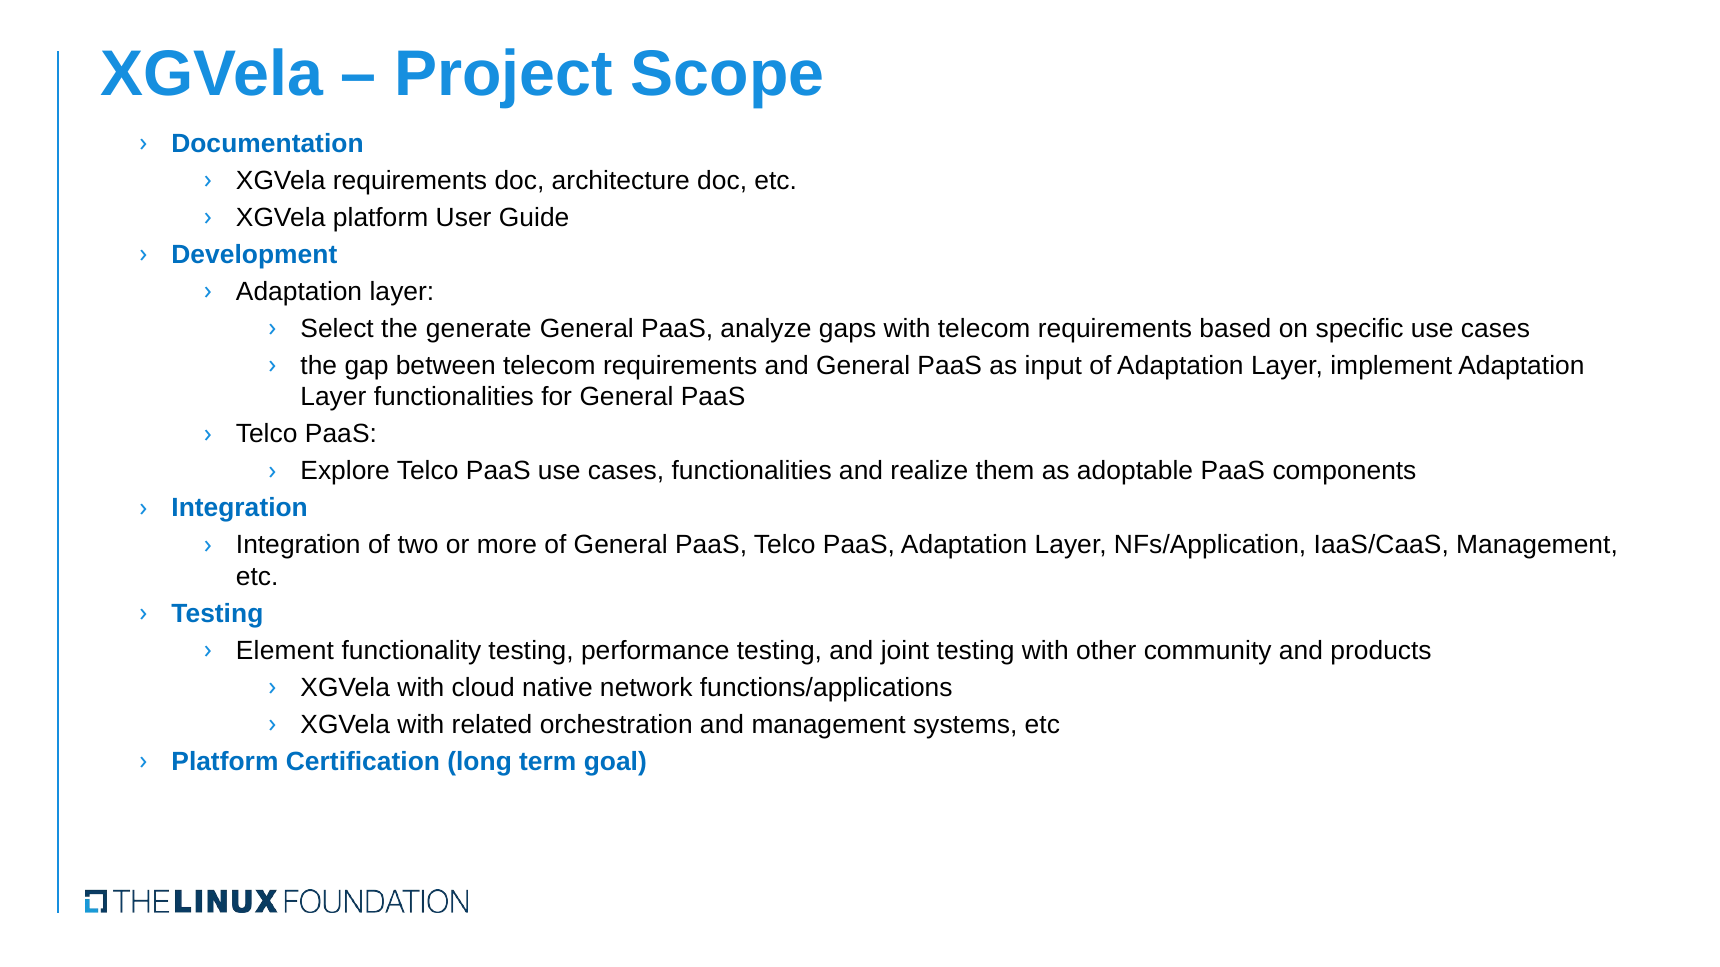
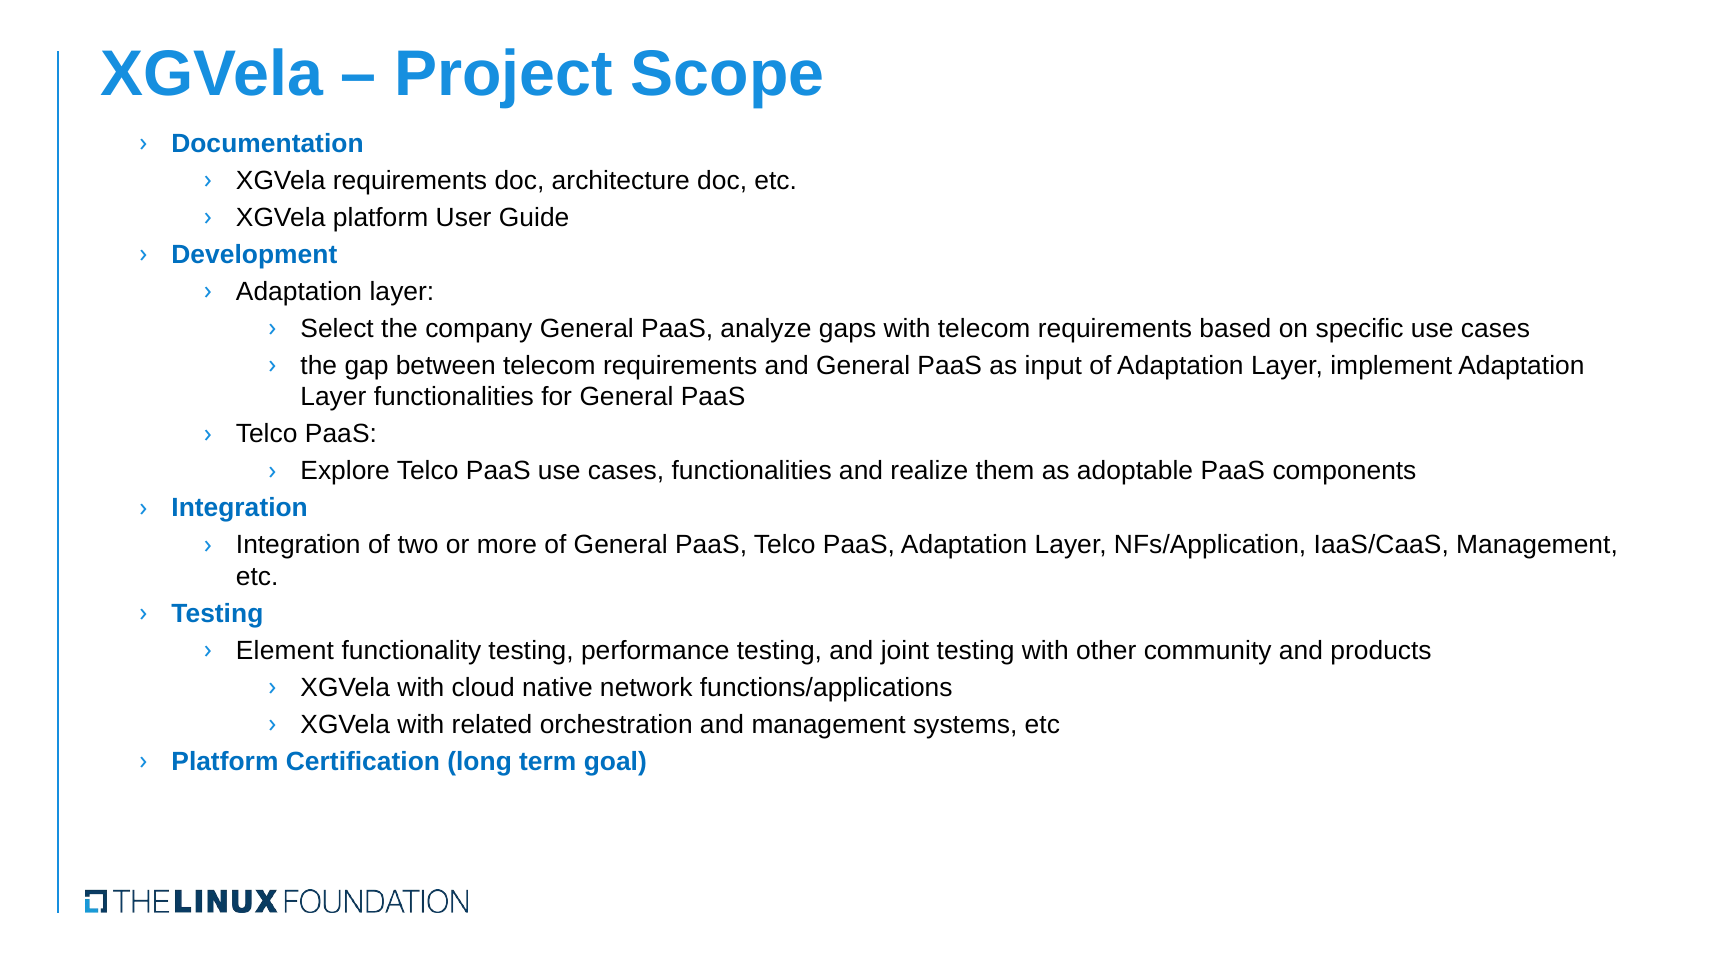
generate: generate -> company
